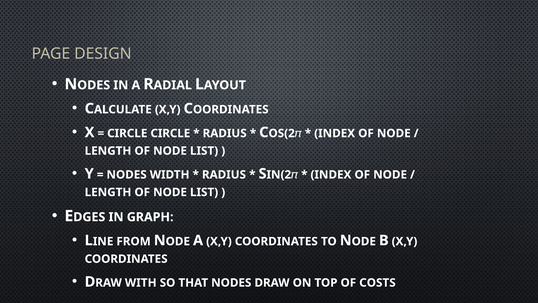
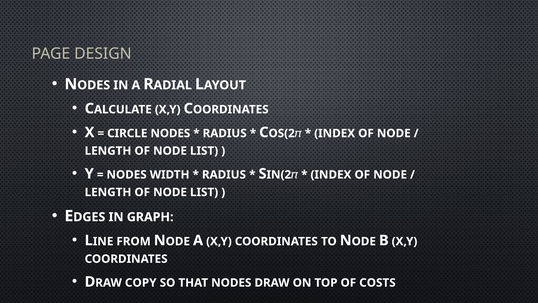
CIRCLE CIRCLE: CIRCLE -> NODES
WITH: WITH -> COPY
